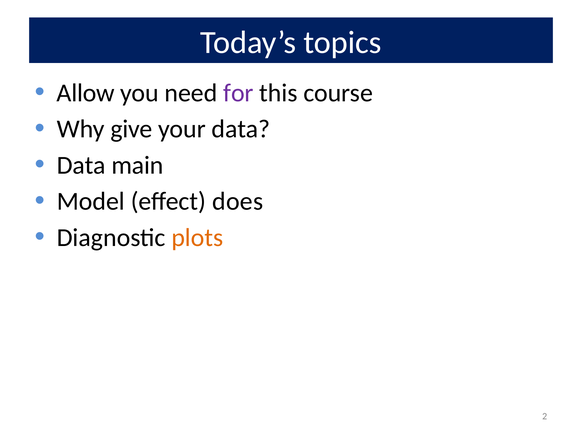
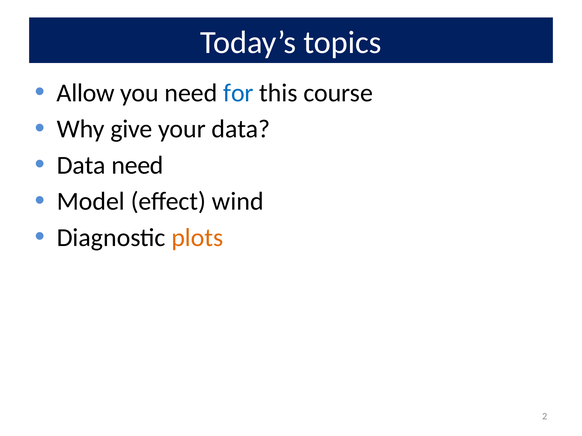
for colour: purple -> blue
Data main: main -> need
does: does -> wind
